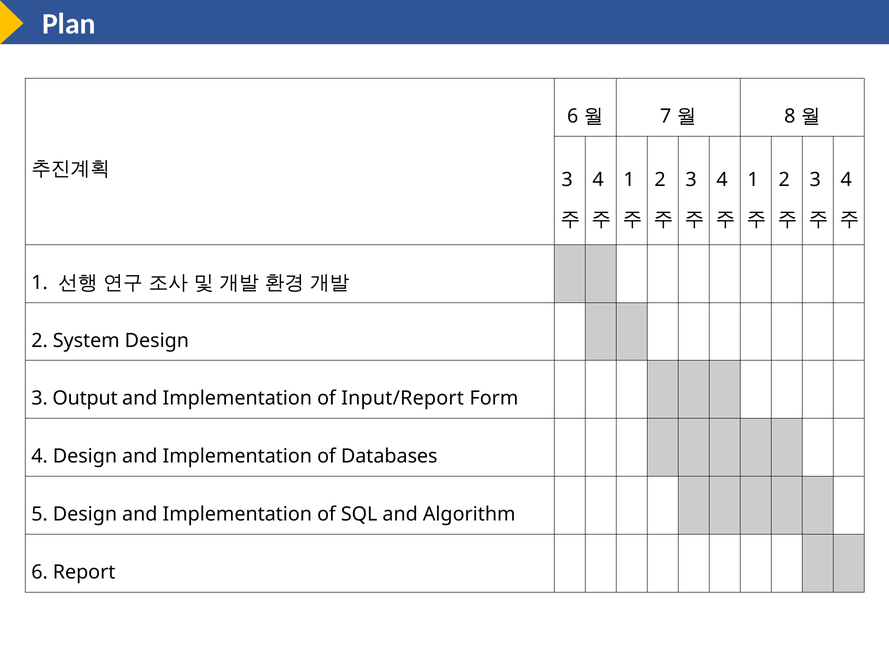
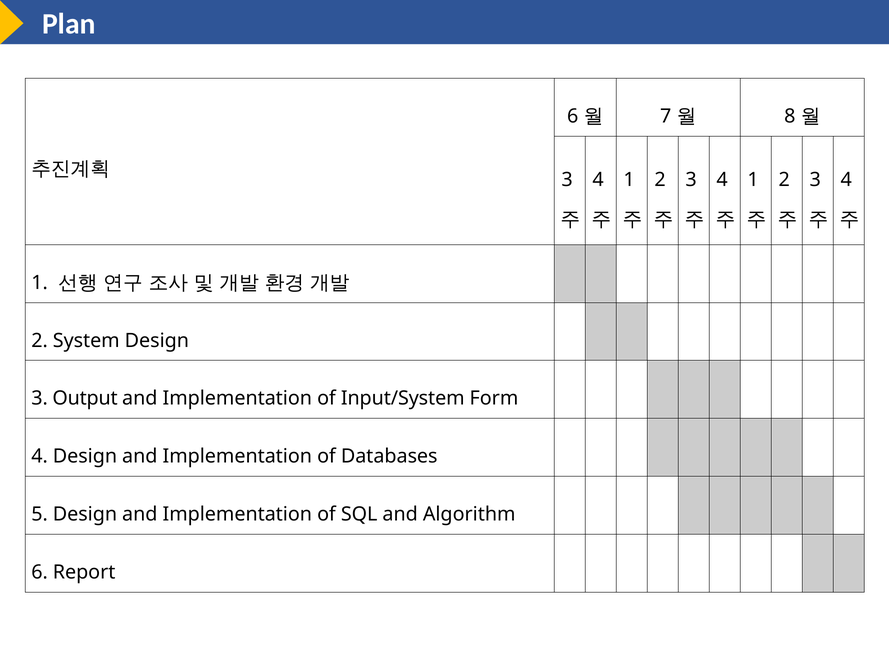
Input/Report: Input/Report -> Input/System
